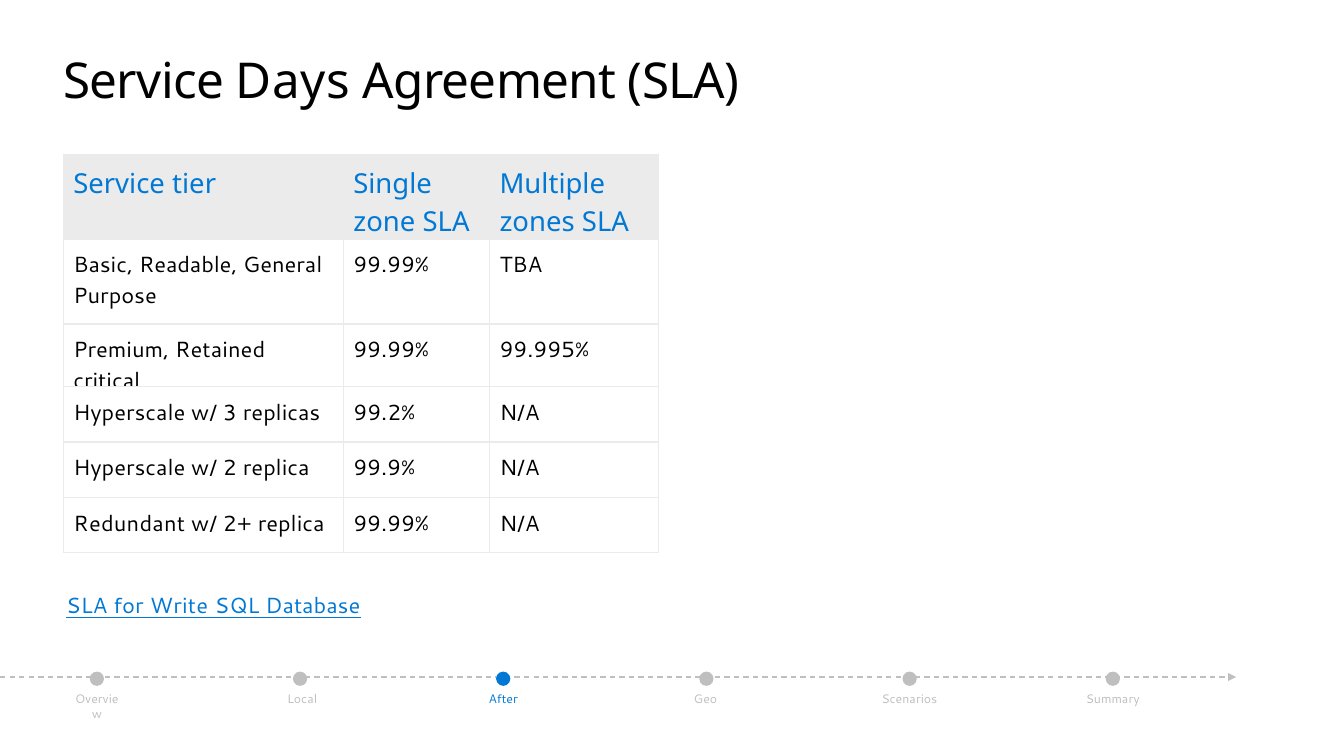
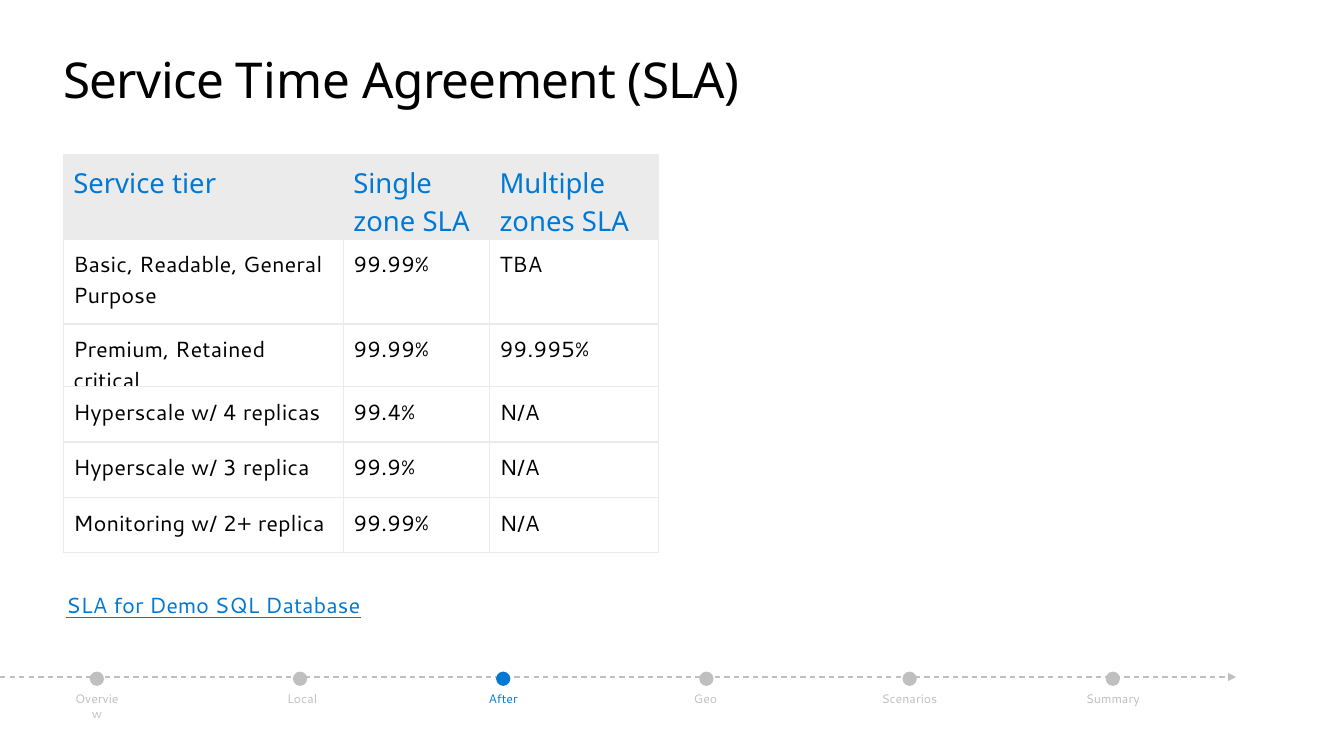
Days: Days -> Time
3: 3 -> 4
99.2%: 99.2% -> 99.4%
2: 2 -> 3
Redundant: Redundant -> Monitoring
Write: Write -> Demo
